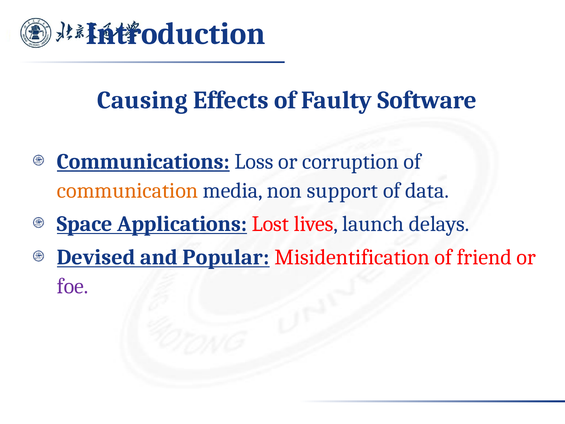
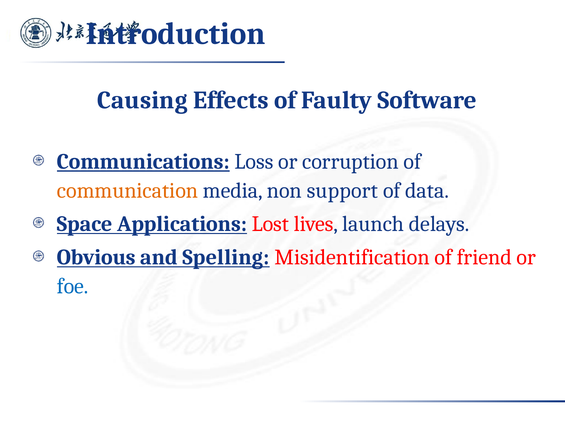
Devised: Devised -> Obvious
Popular: Popular -> Spelling
foe colour: purple -> blue
